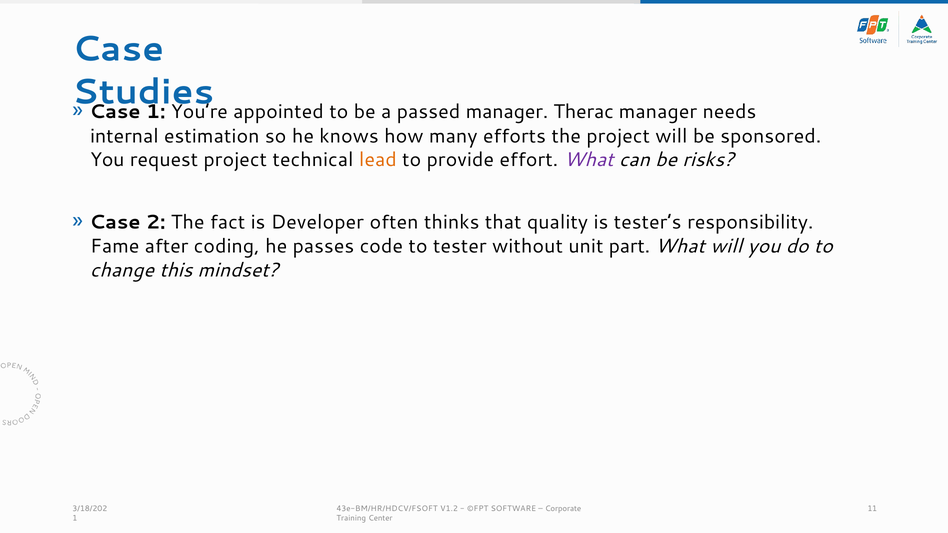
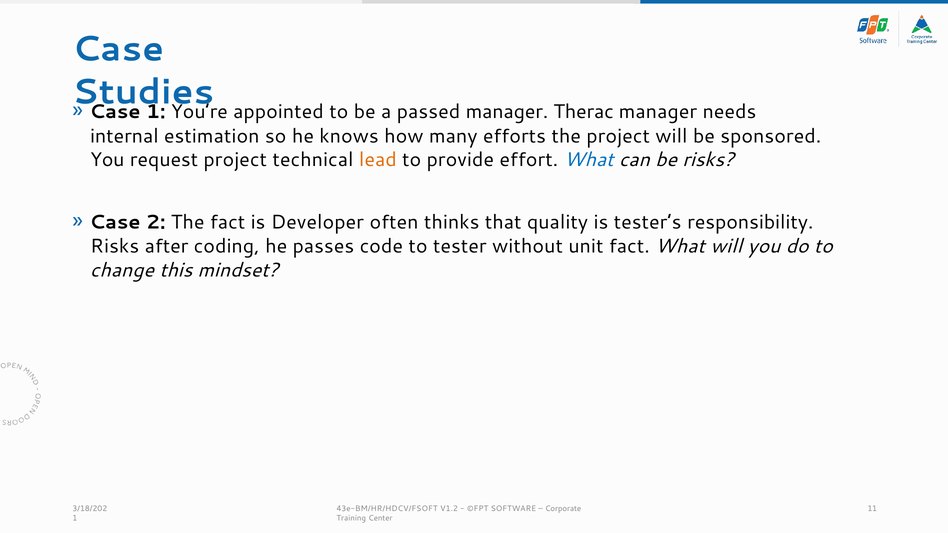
What at (589, 160) colour: purple -> blue
Fame at (115, 247): Fame -> Risks
unit part: part -> fact
